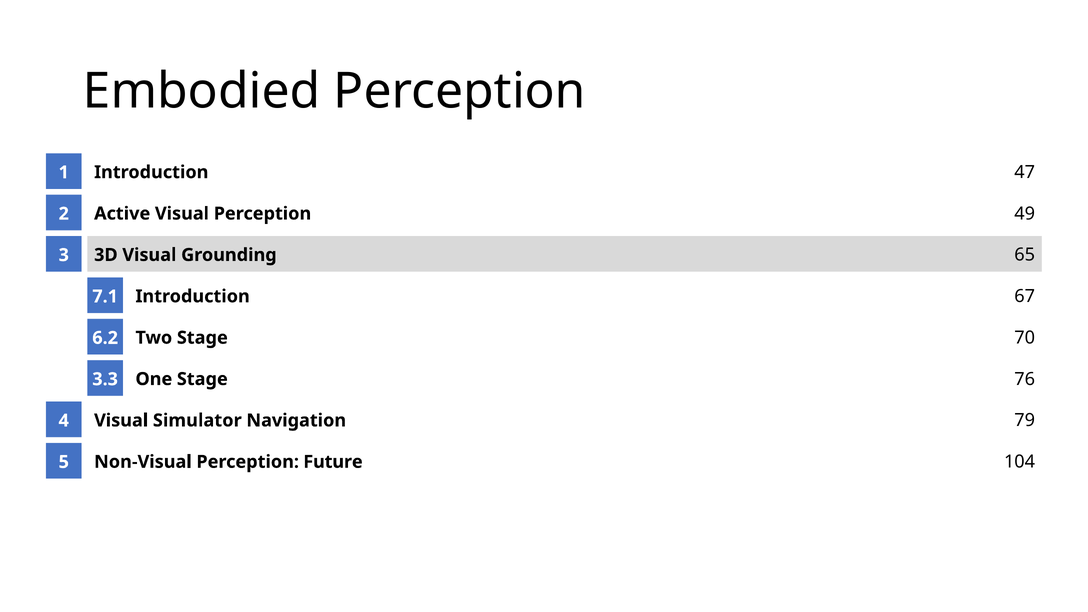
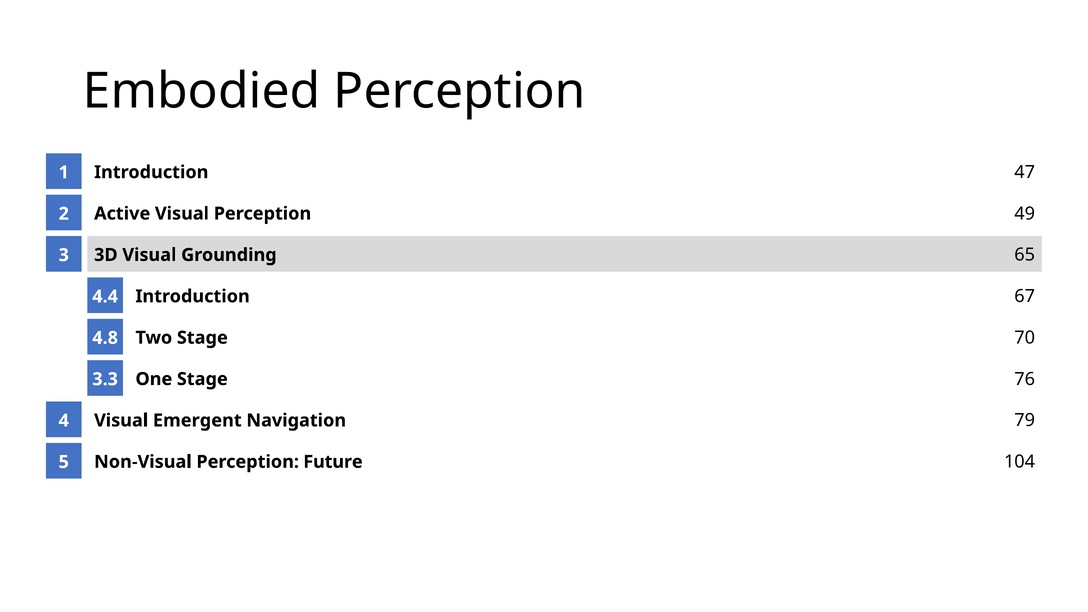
7.1: 7.1 -> 4.4
6.2: 6.2 -> 4.8
Simulator: Simulator -> Emergent
